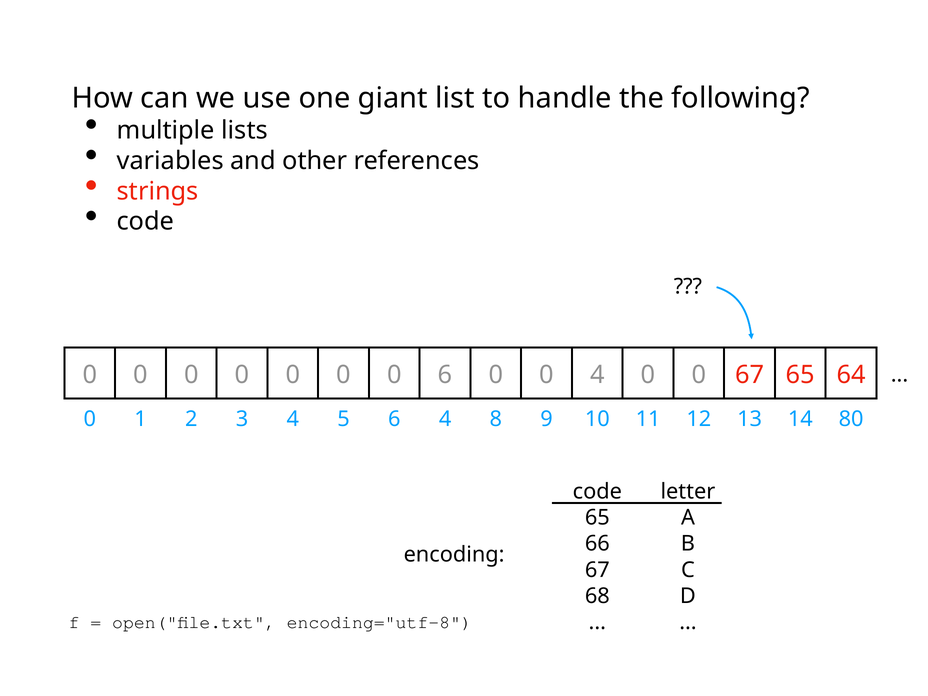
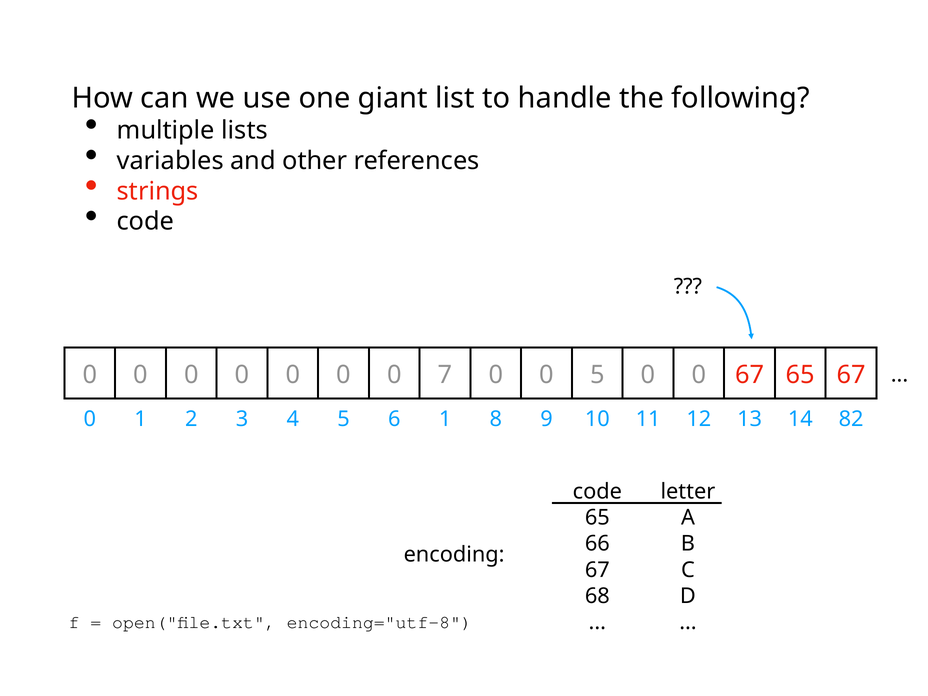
0 6: 6 -> 7
0 0 4: 4 -> 5
65 64: 64 -> 67
4 at (445, 419): 4 -> 1
80: 80 -> 82
